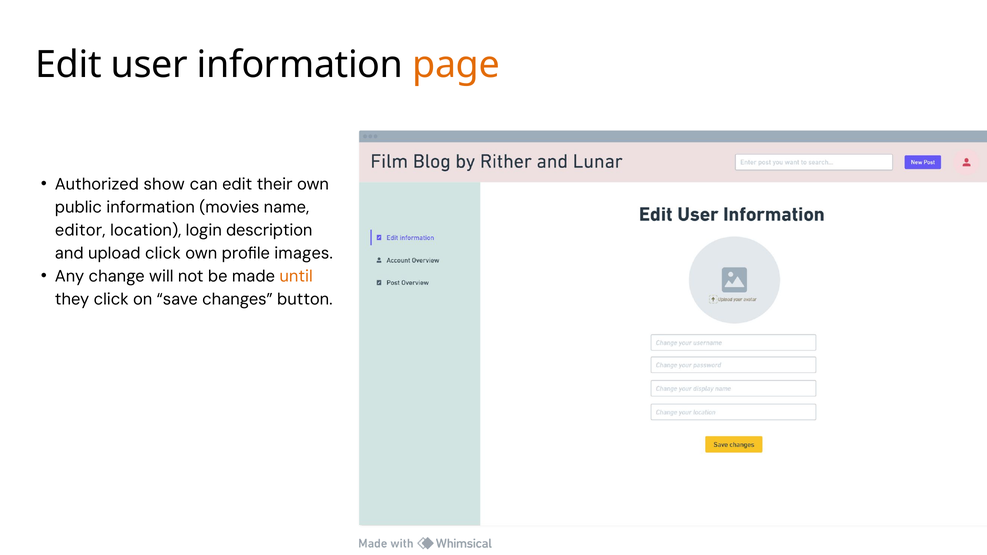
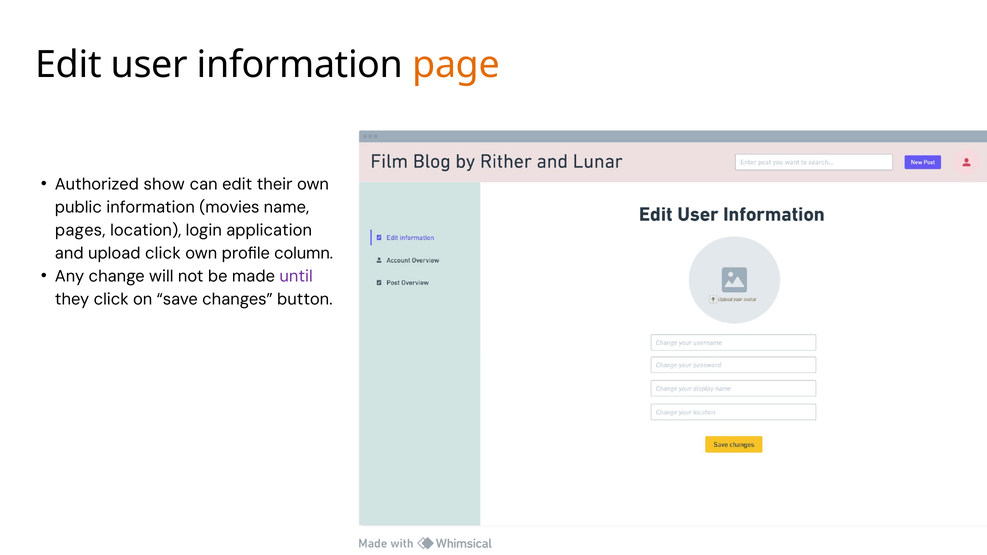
editor: editor -> pages
description: description -> application
images: images -> column
until colour: orange -> purple
